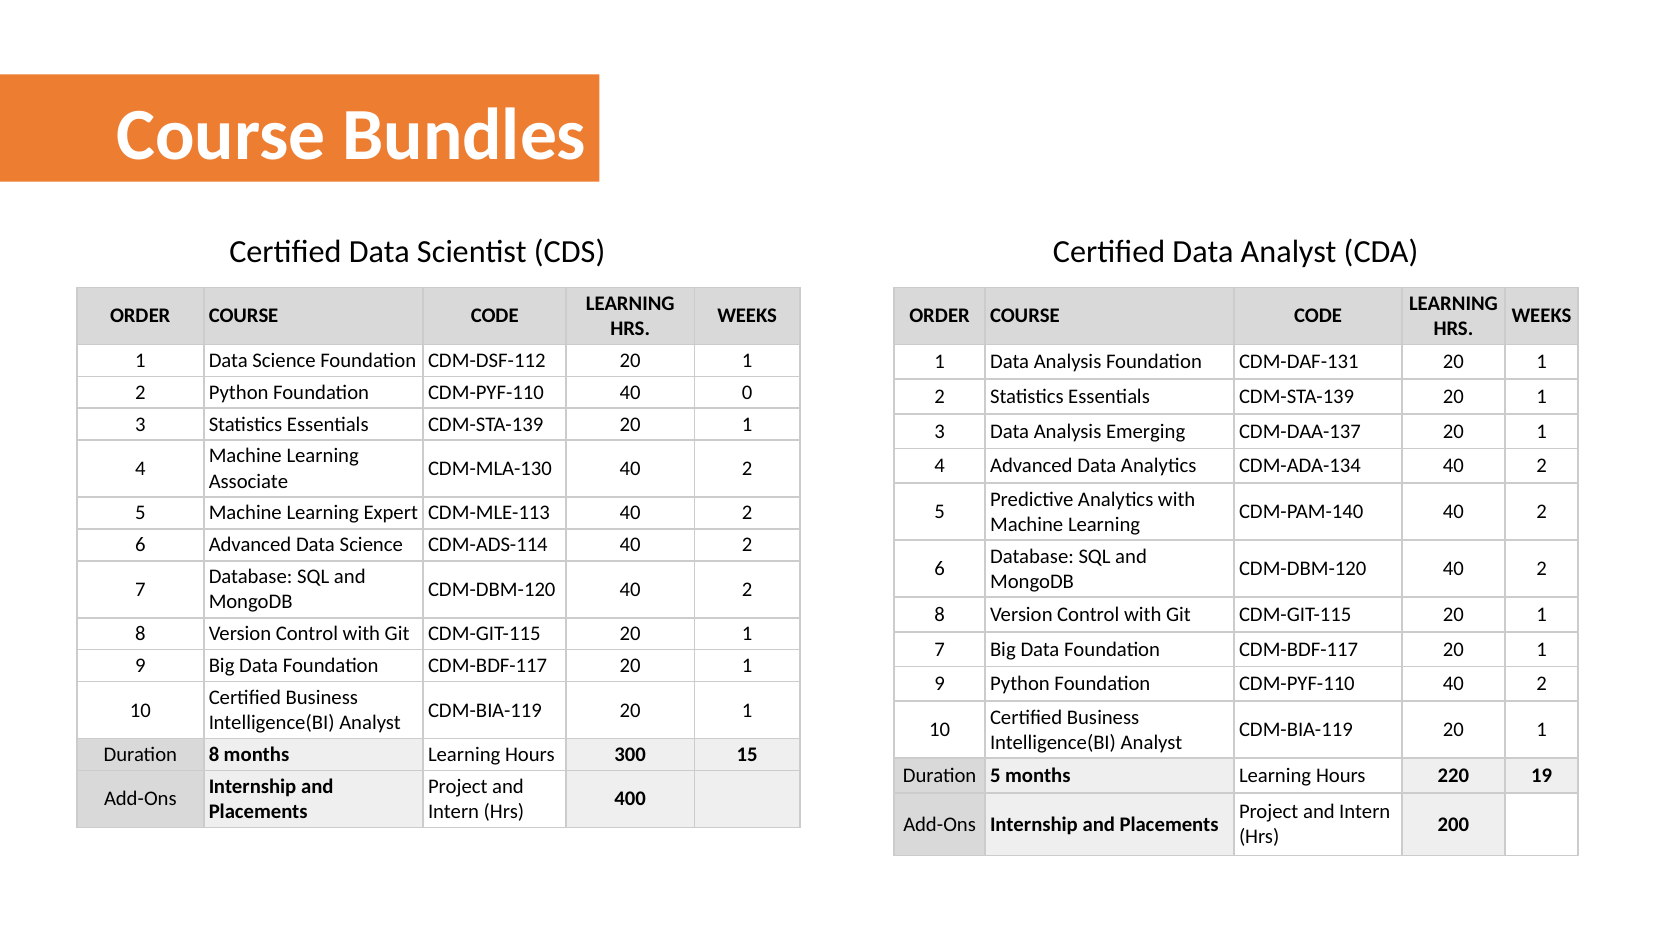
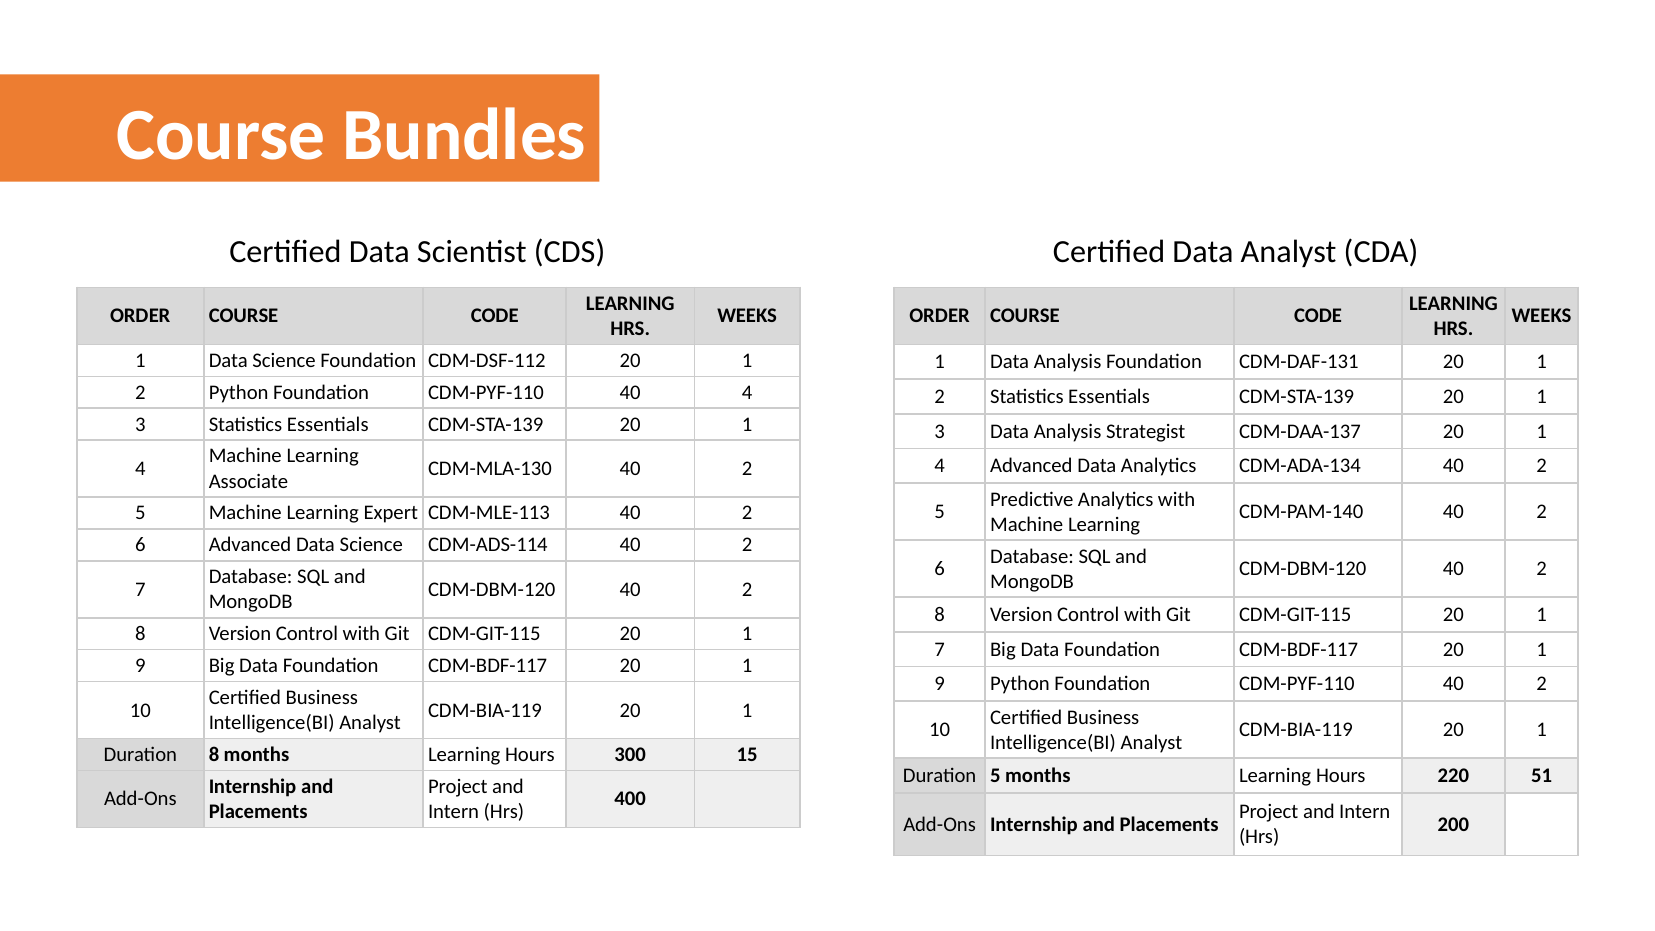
40 0: 0 -> 4
Emerging: Emerging -> Strategist
19: 19 -> 51
